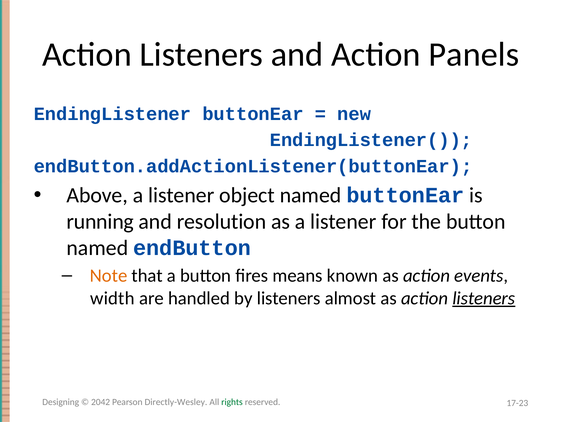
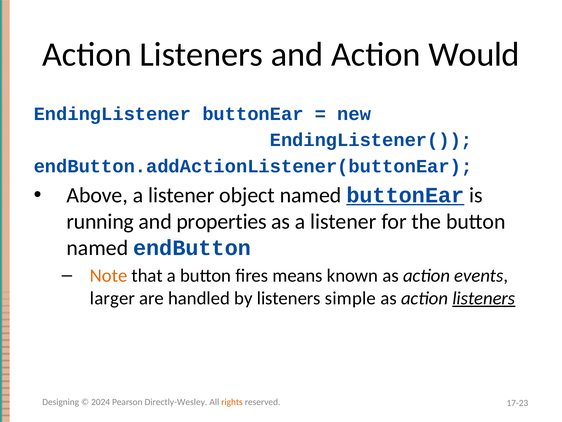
Panels: Panels -> Would
buttonEar at (405, 195) underline: none -> present
resolution: resolution -> properties
width: width -> larger
almost: almost -> simple
2042: 2042 -> 2024
rights colour: green -> orange
